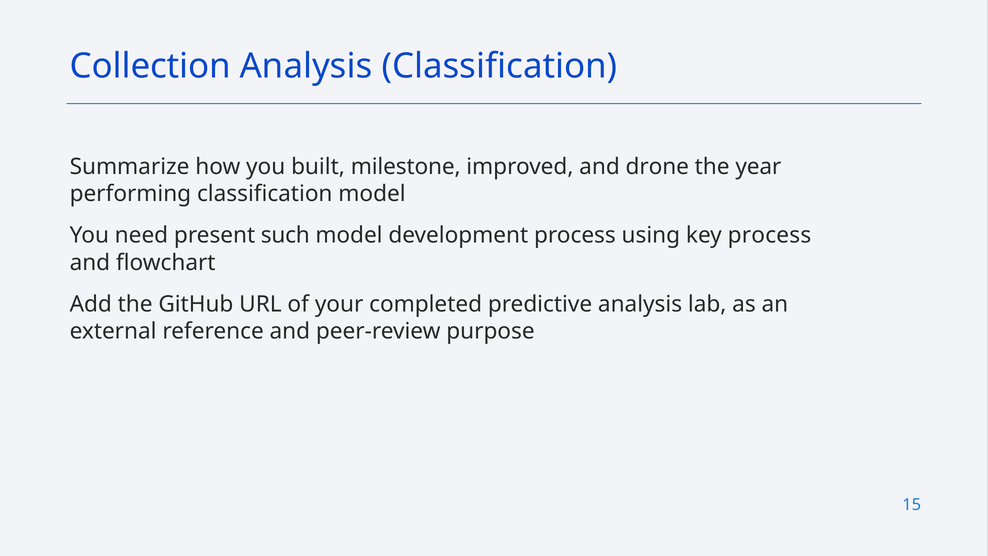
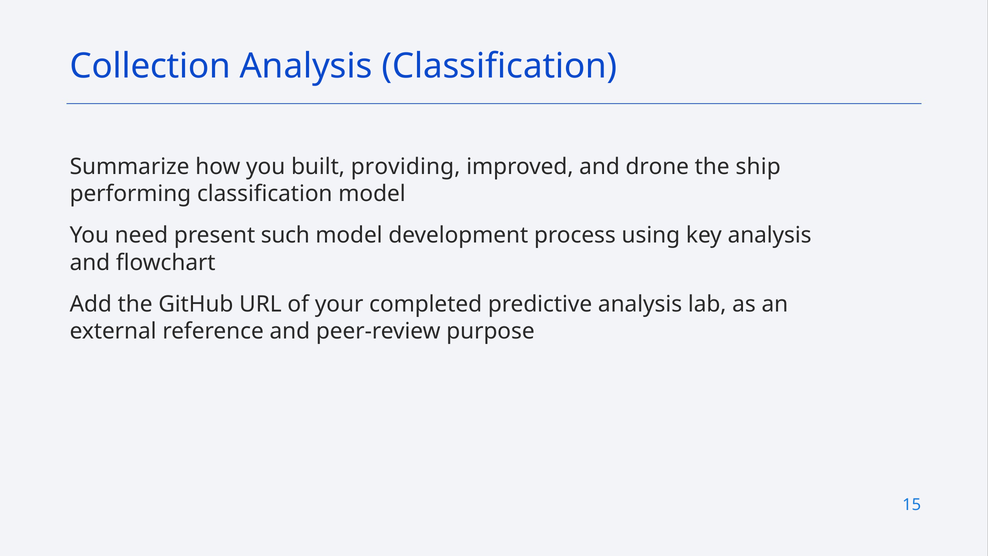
milestone: milestone -> providing
year: year -> ship
key process: process -> analysis
